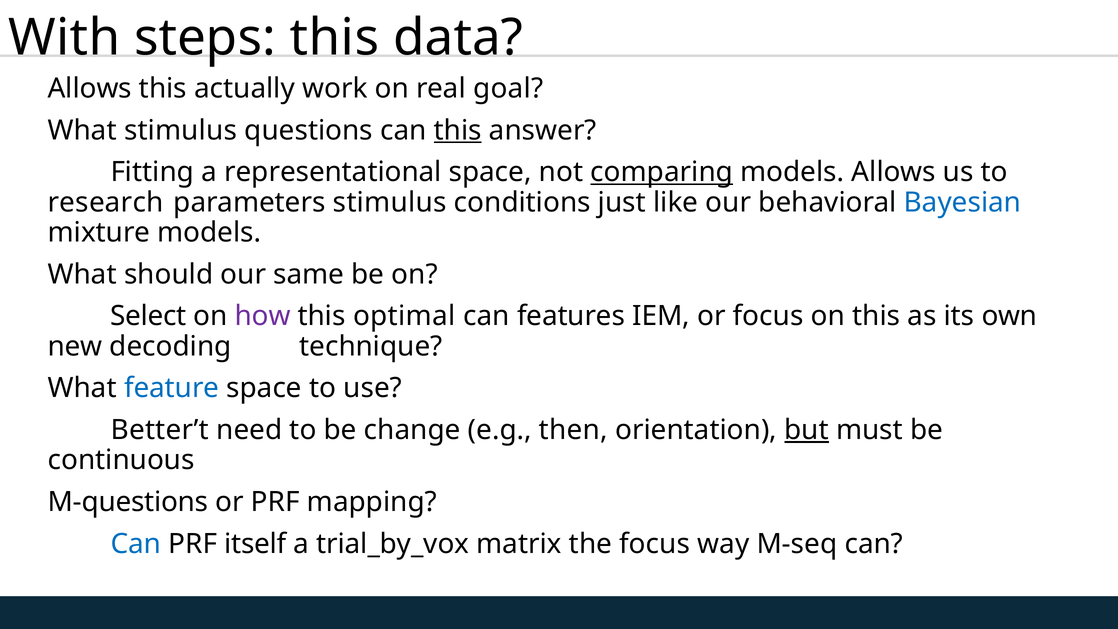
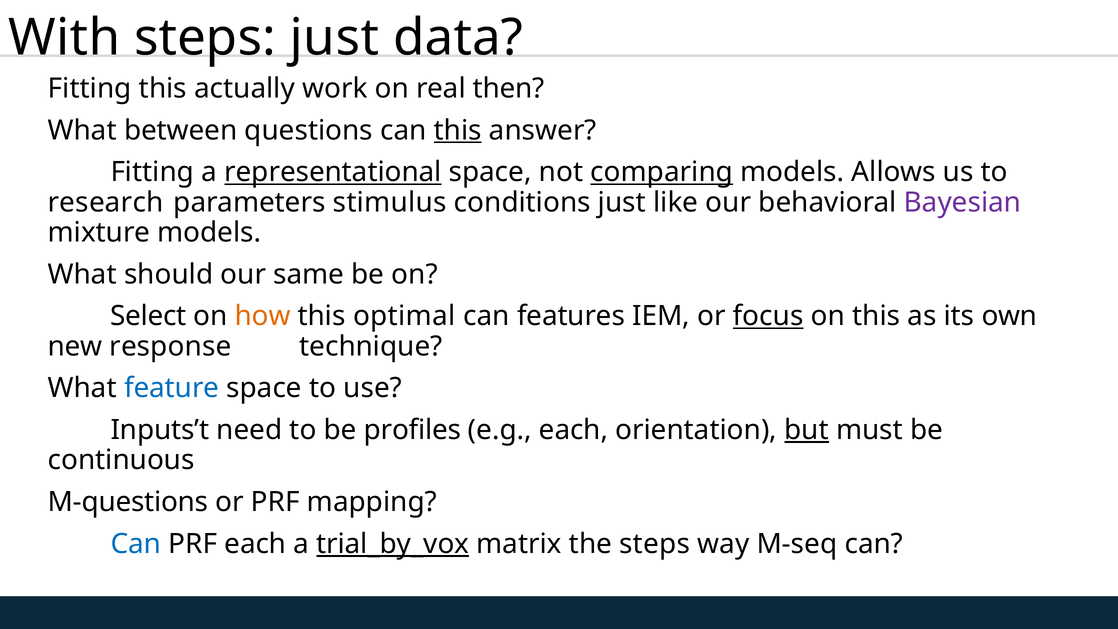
steps this: this -> just
Allows at (90, 88): Allows -> Fitting
goal: goal -> then
What stimulus: stimulus -> between
representational underline: none -> present
Bayesian colour: blue -> purple
how colour: purple -> orange
focus at (768, 316) underline: none -> present
decoding: decoding -> response
Better’t: Better’t -> Inputs’t
change: change -> profiles
e.g then: then -> each
PRF itself: itself -> each
trial_by_vox underline: none -> present
the focus: focus -> steps
